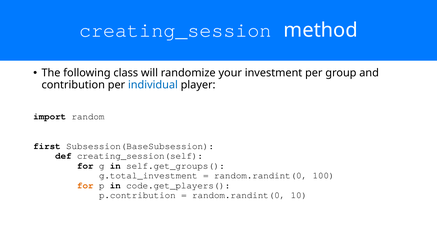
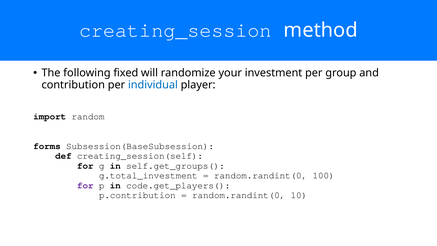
class: class -> fixed
first: first -> forms
for at (85, 185) colour: orange -> purple
